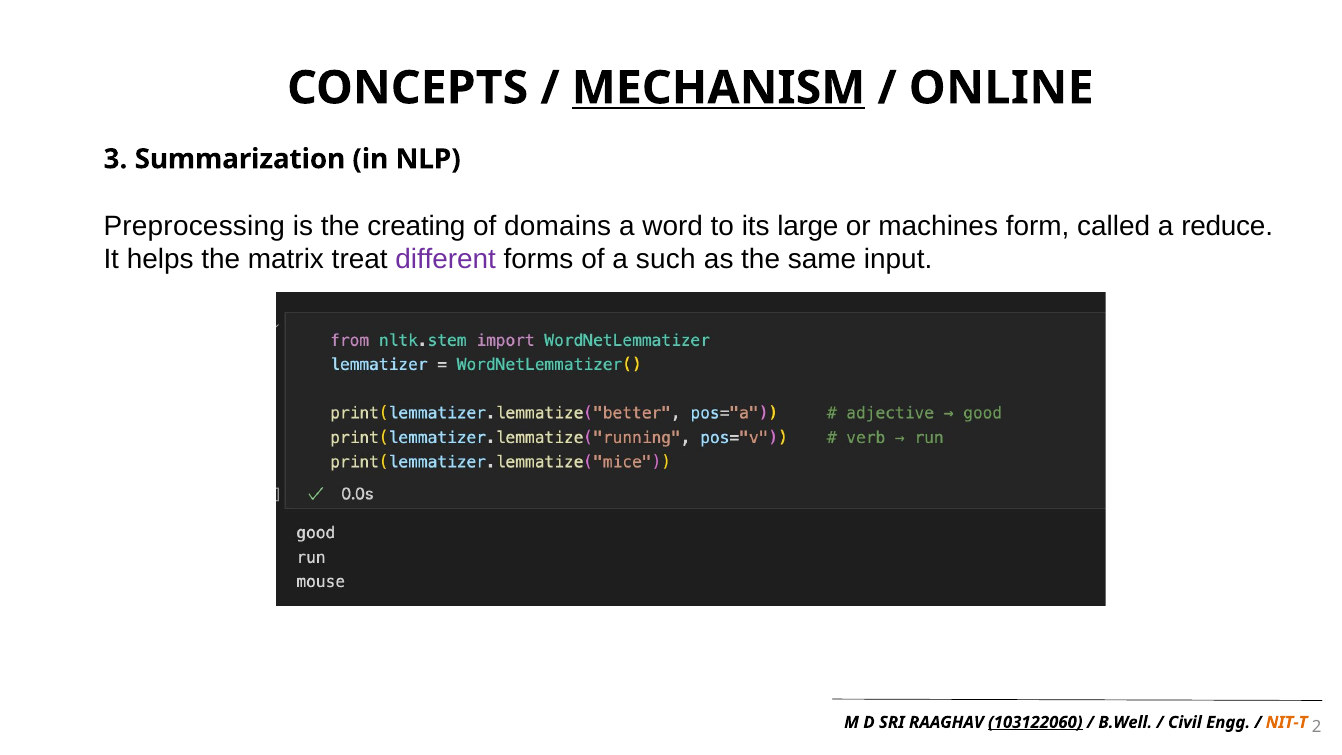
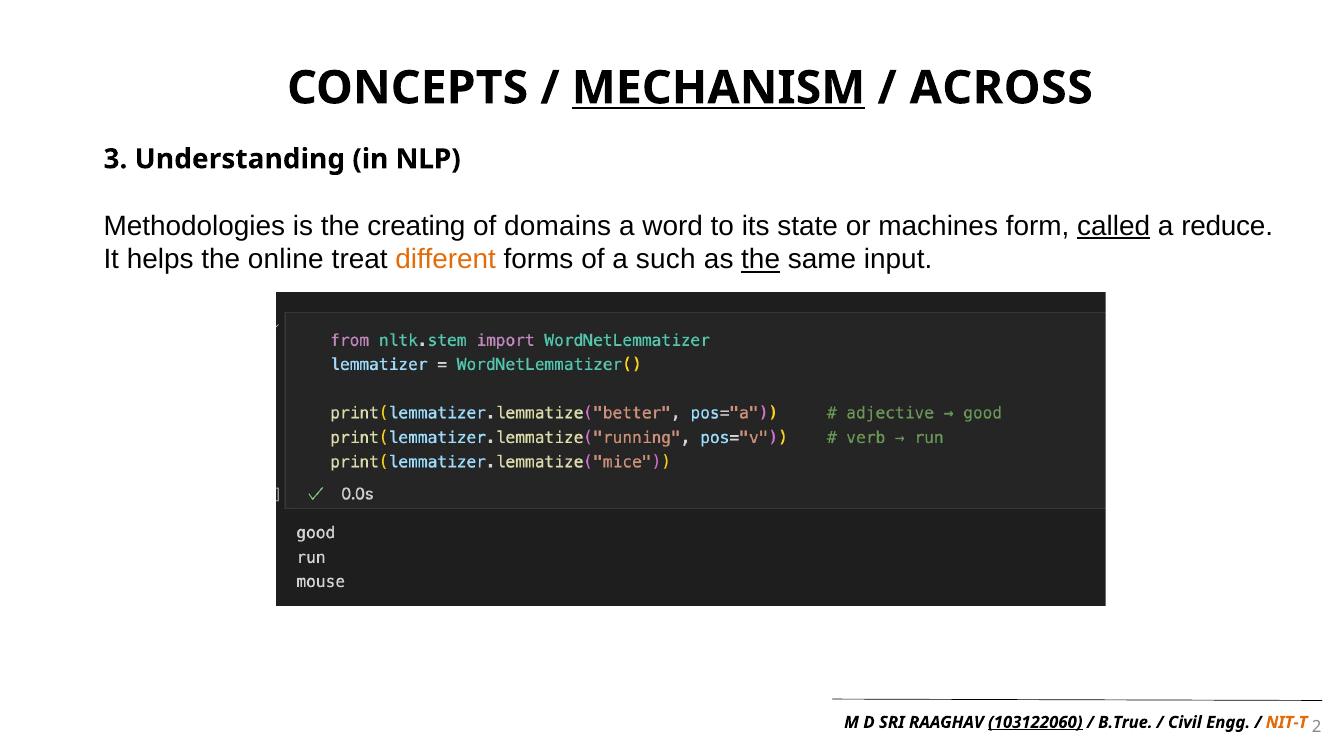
ONLINE: ONLINE -> ACROSS
Summarization: Summarization -> Understanding
Preprocessing: Preprocessing -> Methodologies
large: large -> state
called underline: none -> present
matrix: matrix -> online
different colour: purple -> orange
the at (761, 260) underline: none -> present
B.Well: B.Well -> B.True
